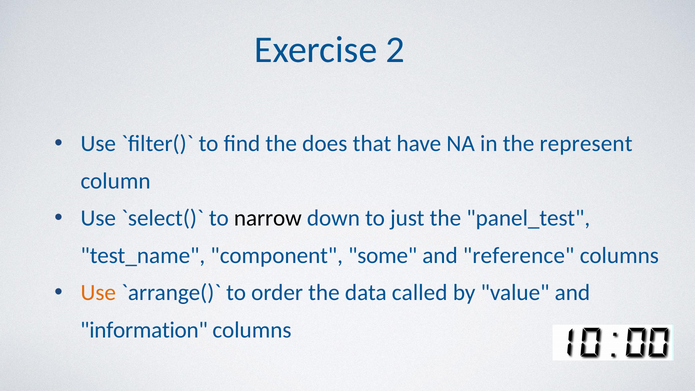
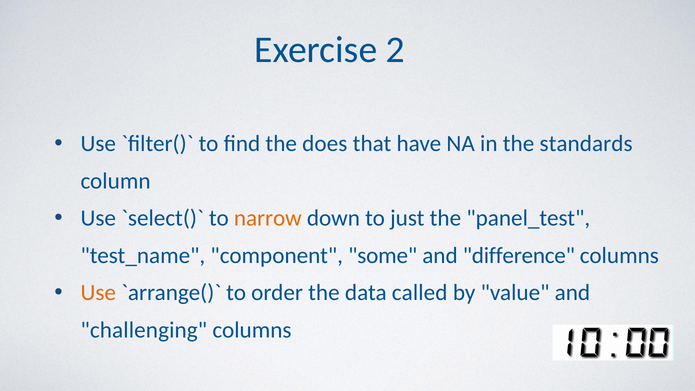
represent: represent -> standards
narrow colour: black -> orange
reference: reference -> difference
information: information -> challenging
